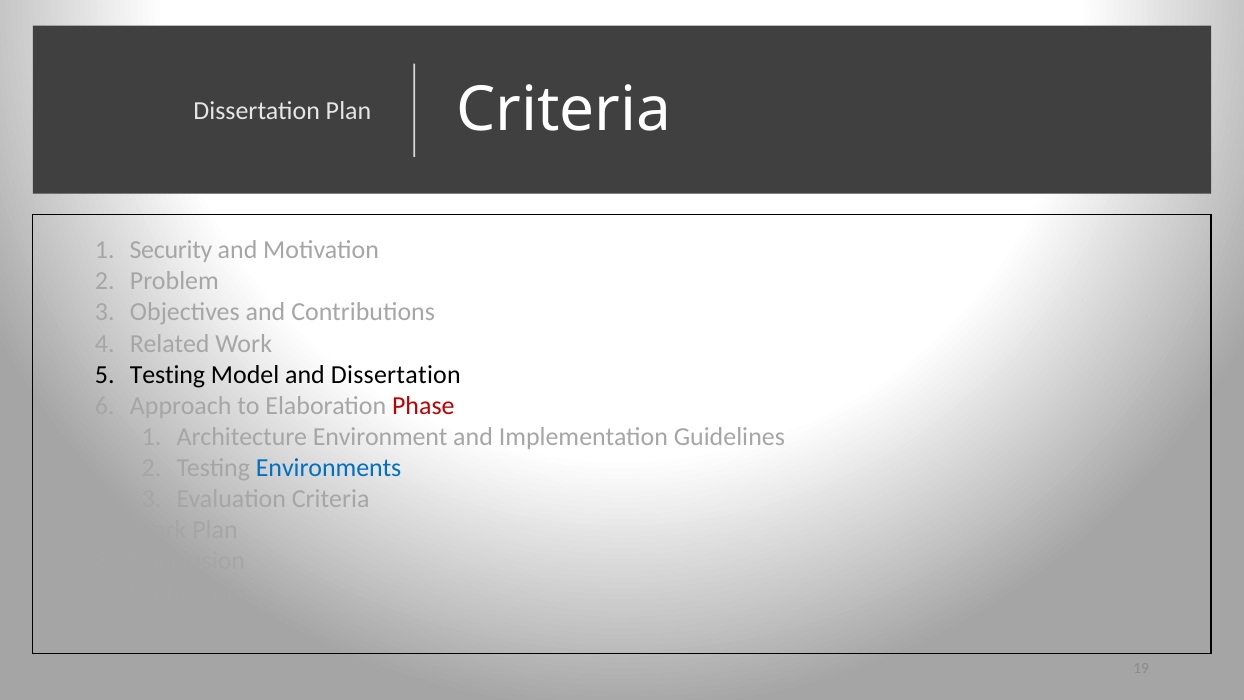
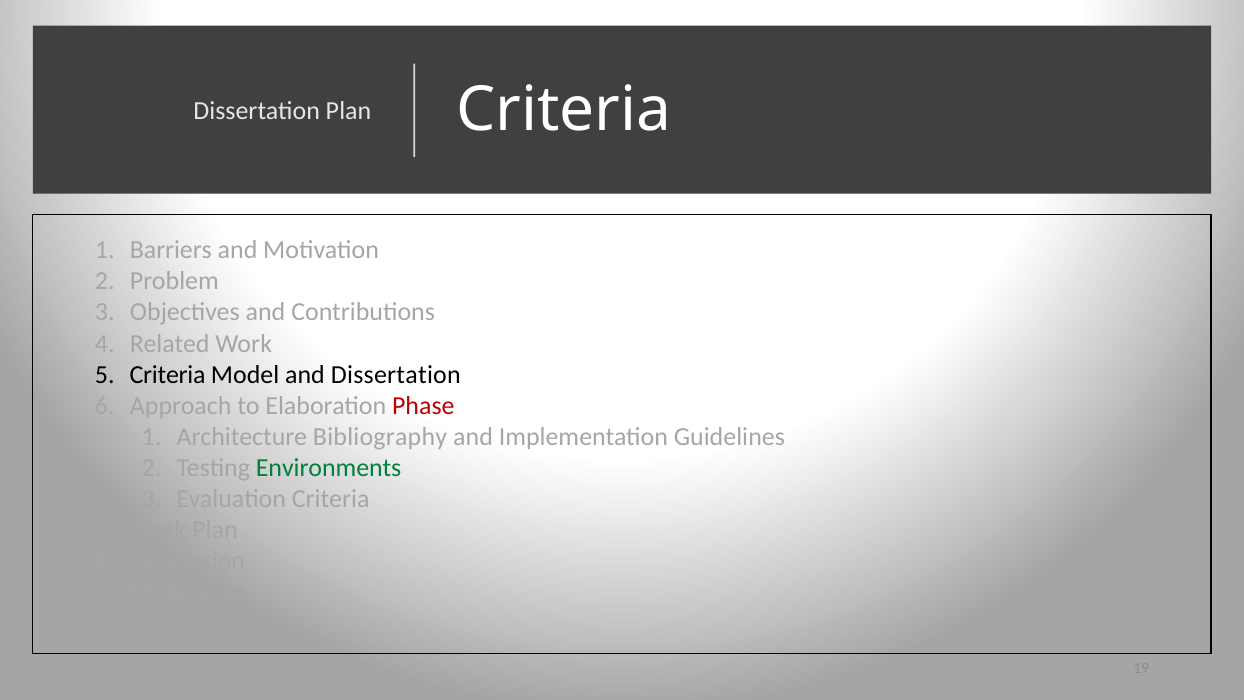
Security: Security -> Barriers
Testing at (168, 375): Testing -> Criteria
Environment: Environment -> Bibliography
Environments colour: blue -> green
